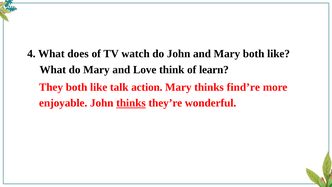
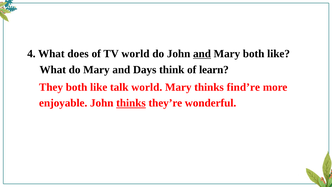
TV watch: watch -> world
and at (202, 54) underline: none -> present
Love: Love -> Days
talk action: action -> world
